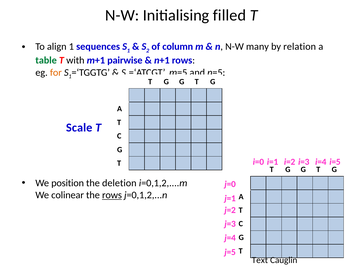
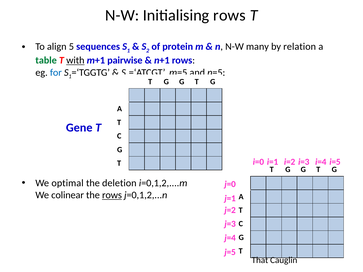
Initialising filled: filled -> rows
align 1: 1 -> 5
column: column -> protein
with underline: none -> present
for colour: orange -> blue
Scale: Scale -> Gene
position: position -> optimal
Text: Text -> That
